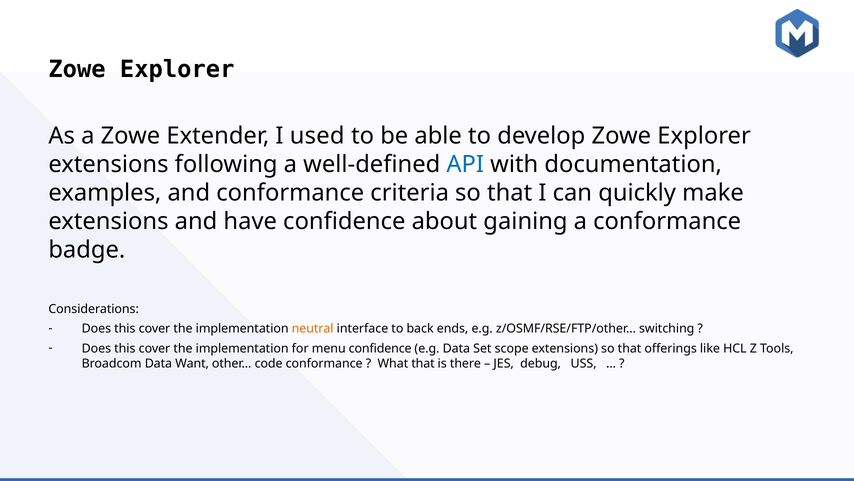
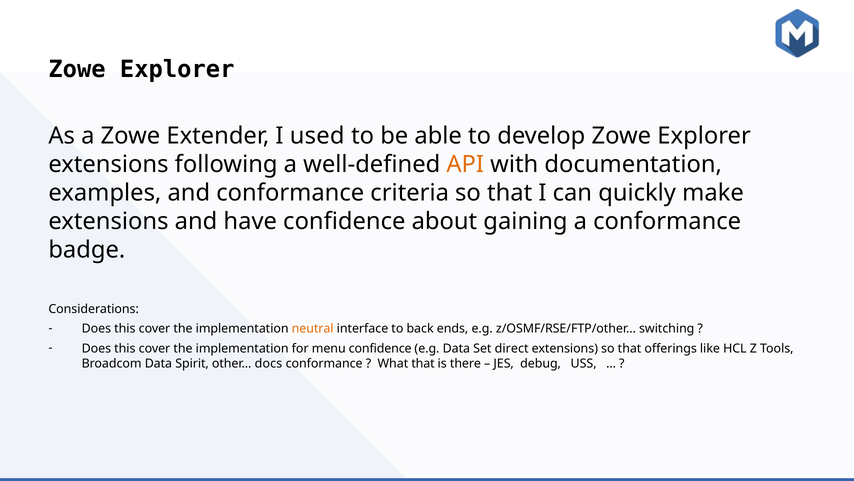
API colour: blue -> orange
scope: scope -> direct
Want: Want -> Spirit
code: code -> docs
